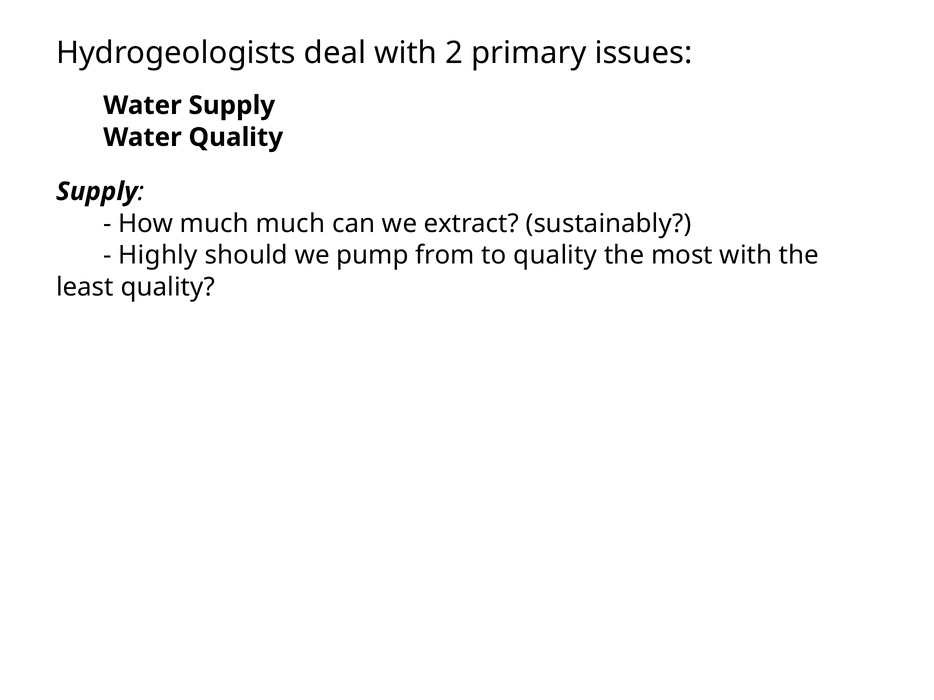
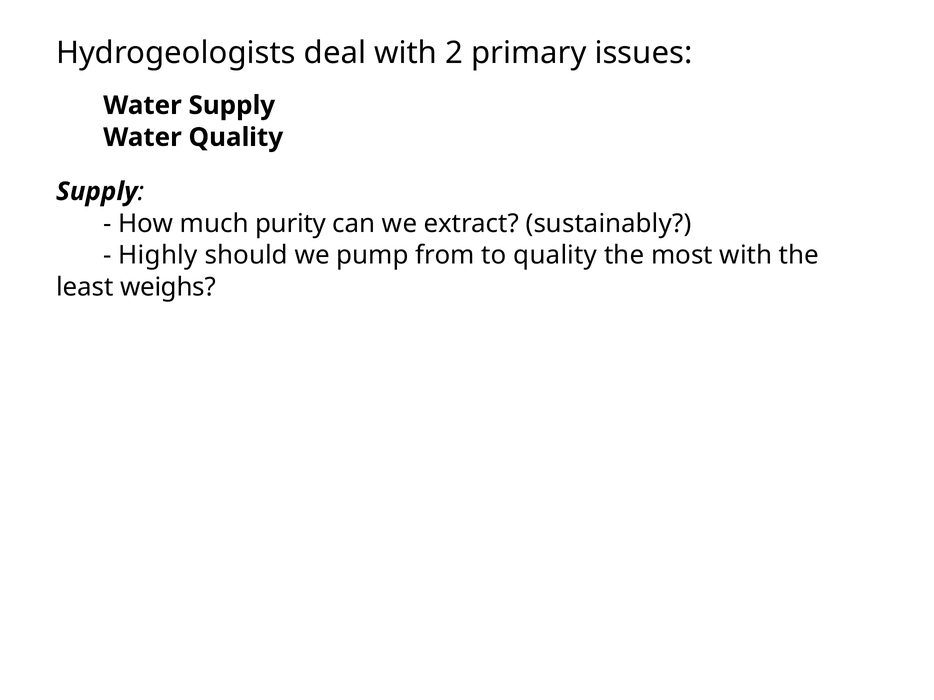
much much: much -> purity
least quality: quality -> weighs
